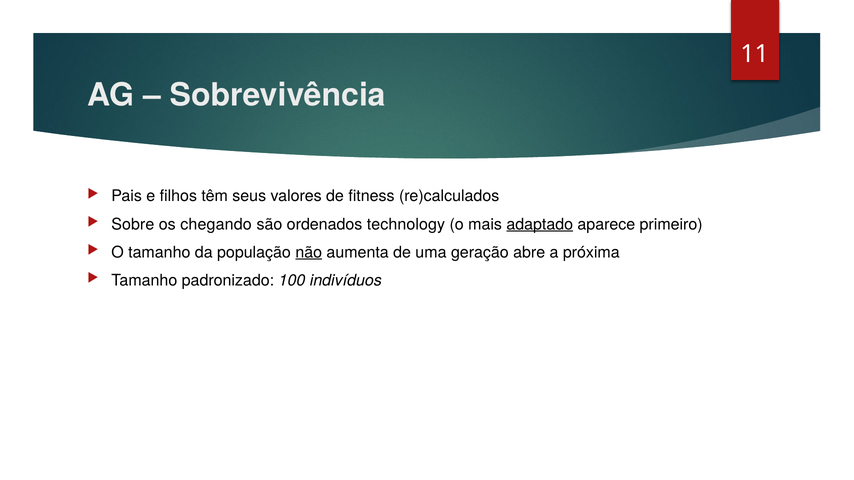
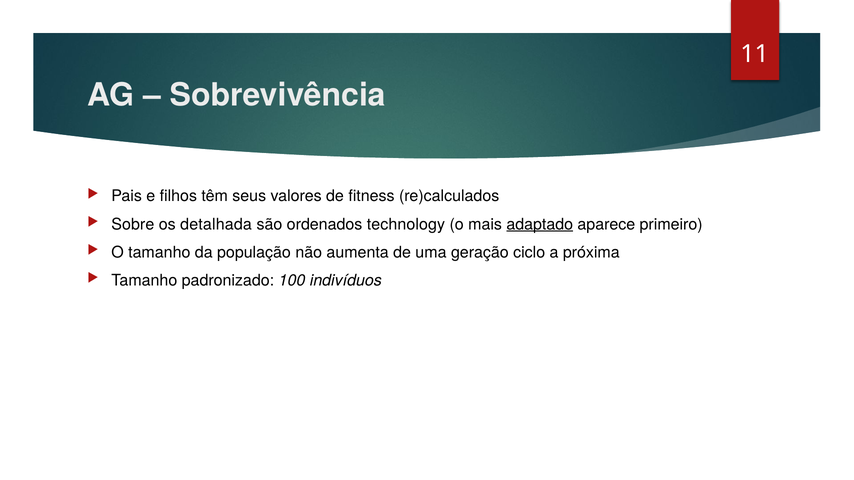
chegando: chegando -> detalhada
não underline: present -> none
abre: abre -> ciclo
